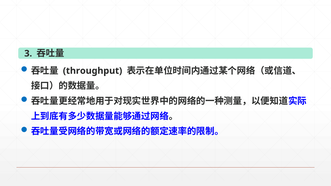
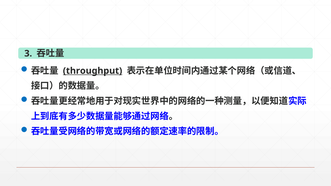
throughput underline: none -> present
